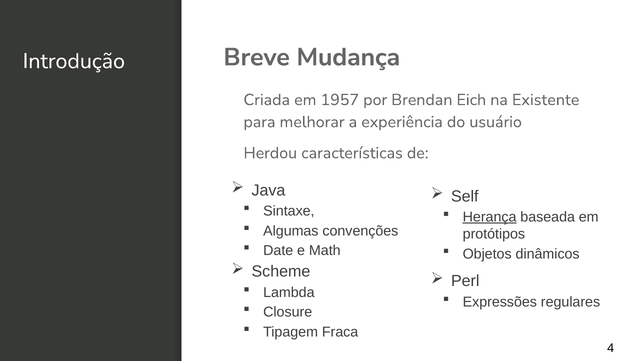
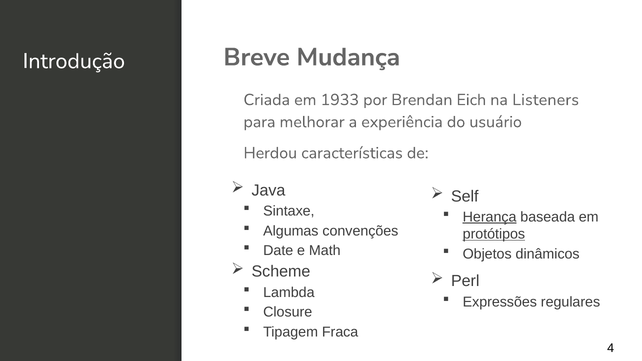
1957: 1957 -> 1933
Existente: Existente -> Listeners
protótipos underline: none -> present
